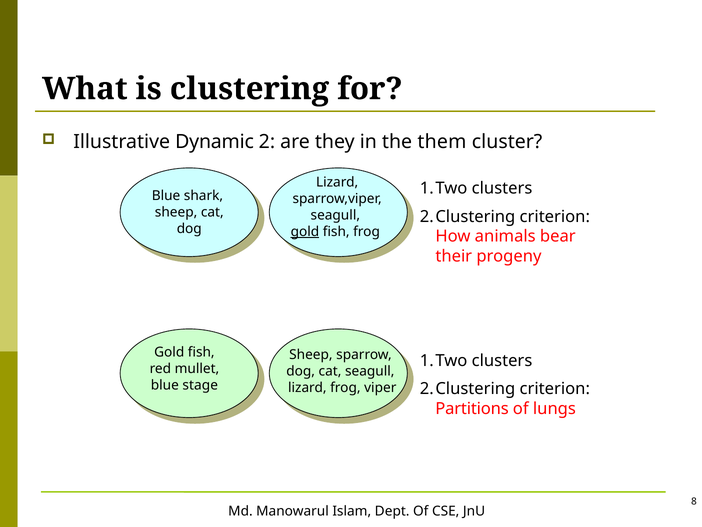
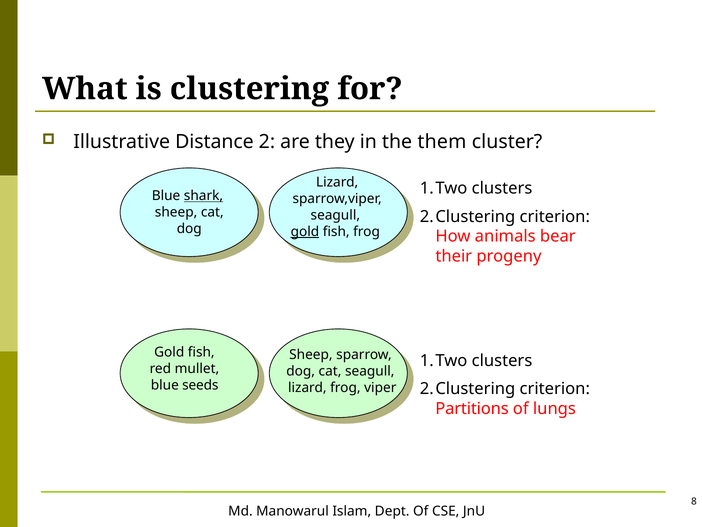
Dynamic: Dynamic -> Distance
shark underline: none -> present
stage: stage -> seeds
